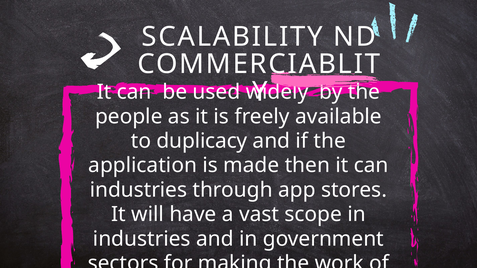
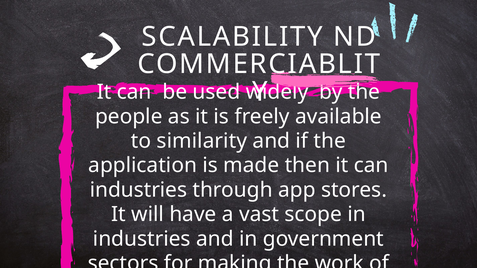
duplicacy: duplicacy -> similarity
